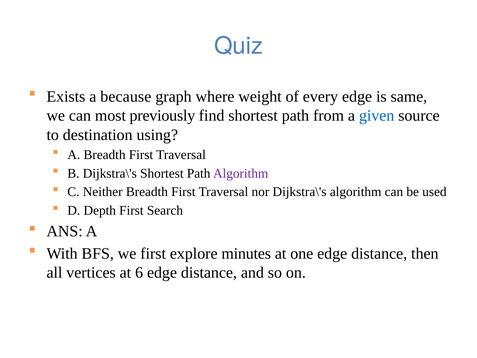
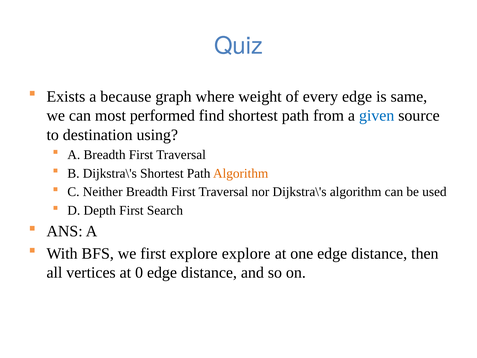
previously: previously -> performed
Algorithm at (241, 173) colour: purple -> orange
explore minutes: minutes -> explore
6: 6 -> 0
